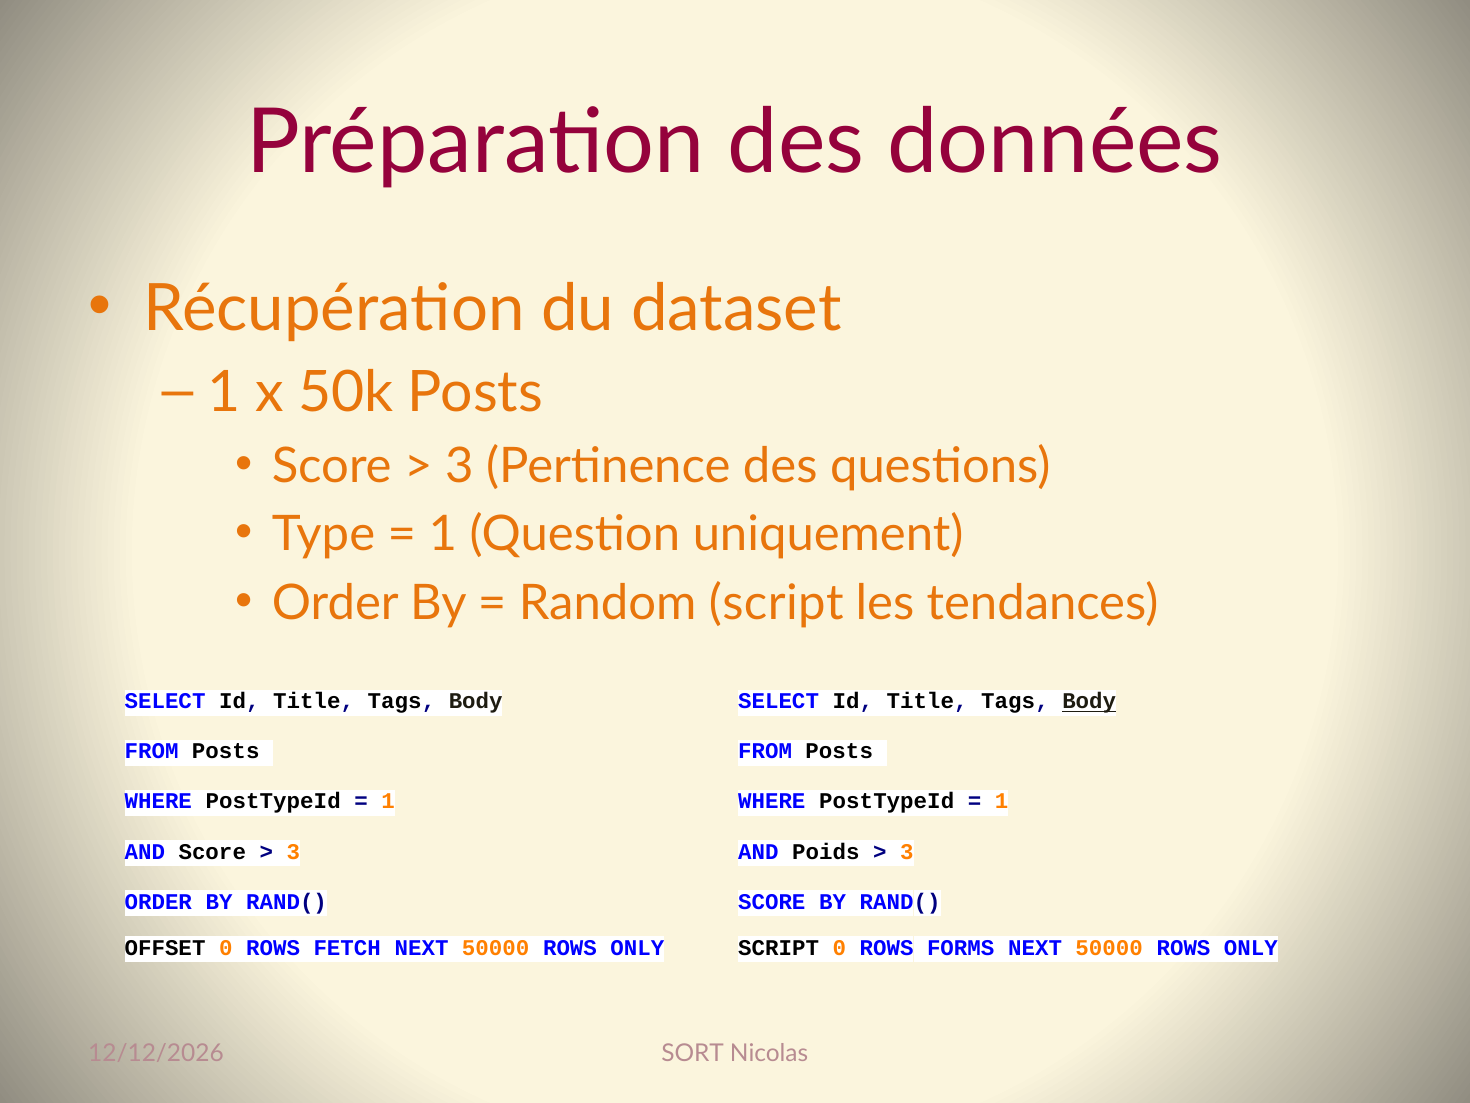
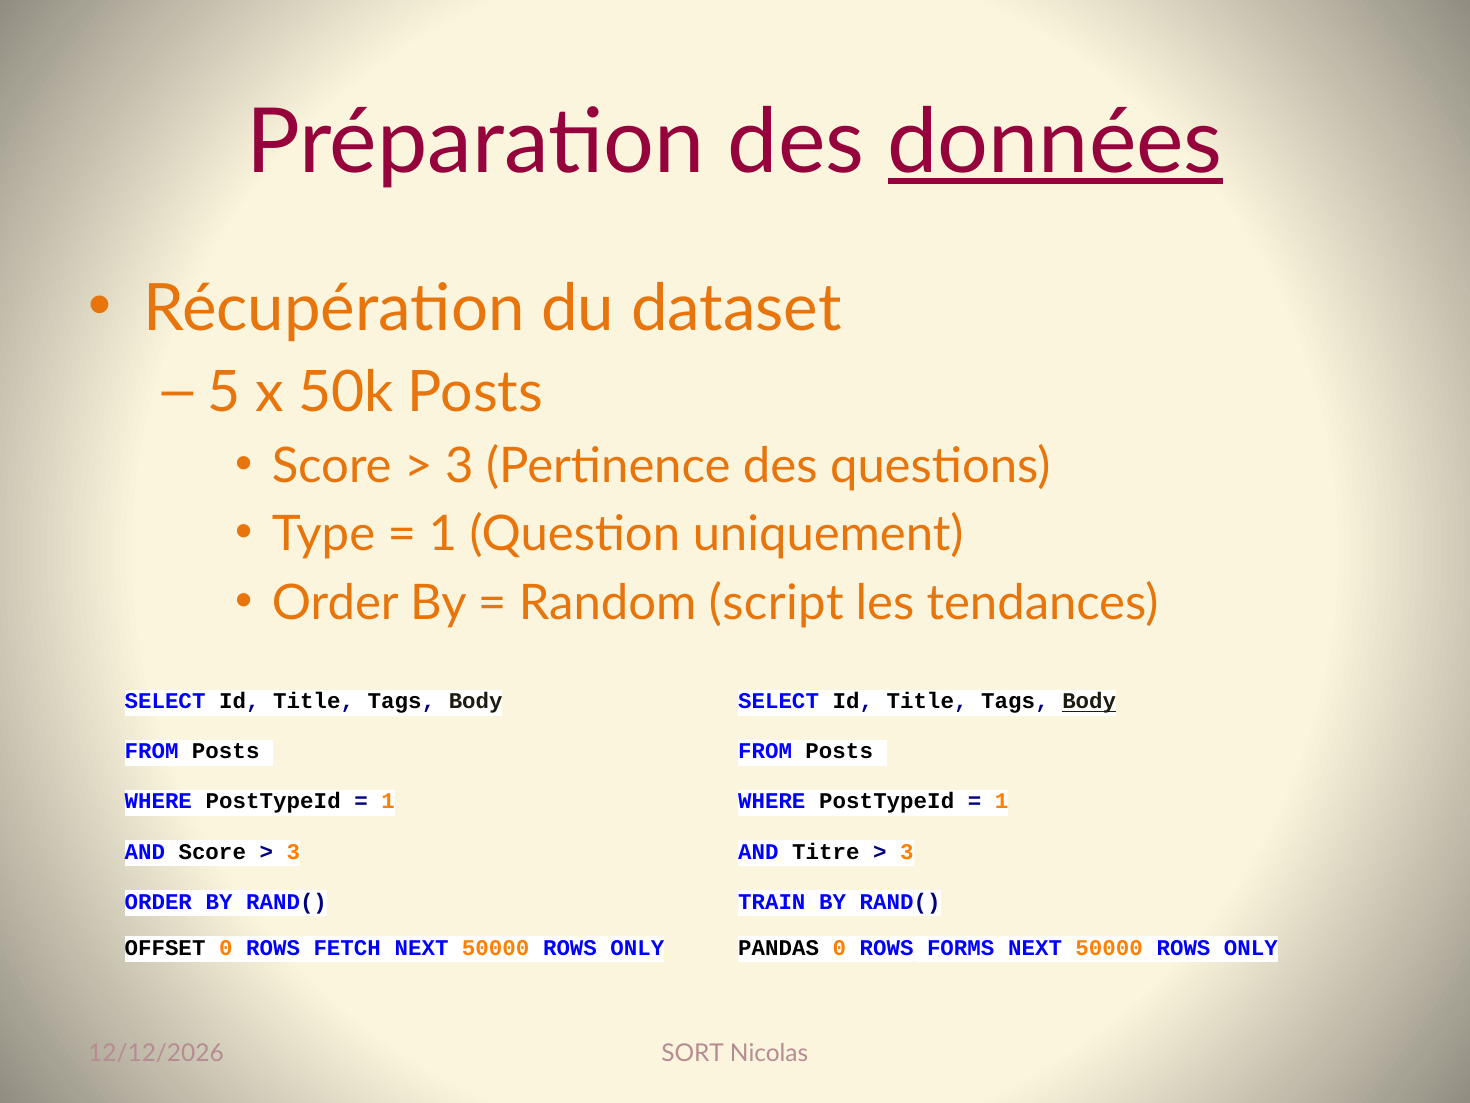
données underline: none -> present
1 at (224, 393): 1 -> 5
Poids: Poids -> Titre
SCORE at (772, 901): SCORE -> TRAIN
SCRIPT at (779, 947): SCRIPT -> PANDAS
